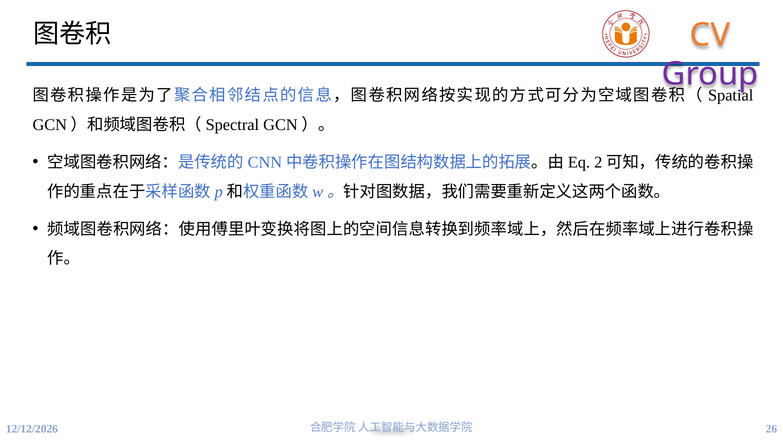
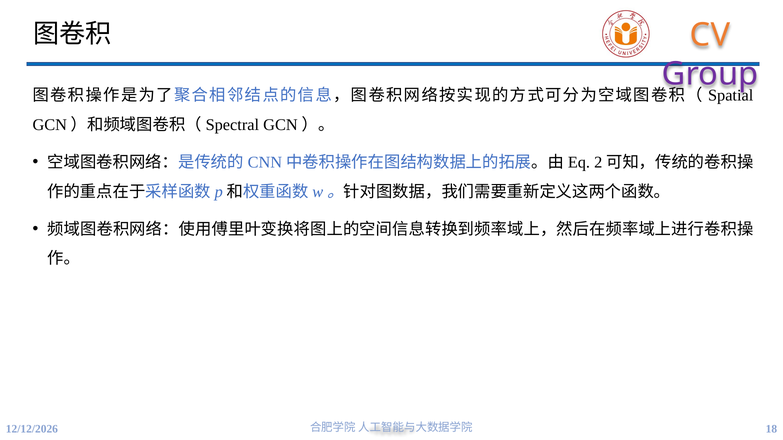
26: 26 -> 18
